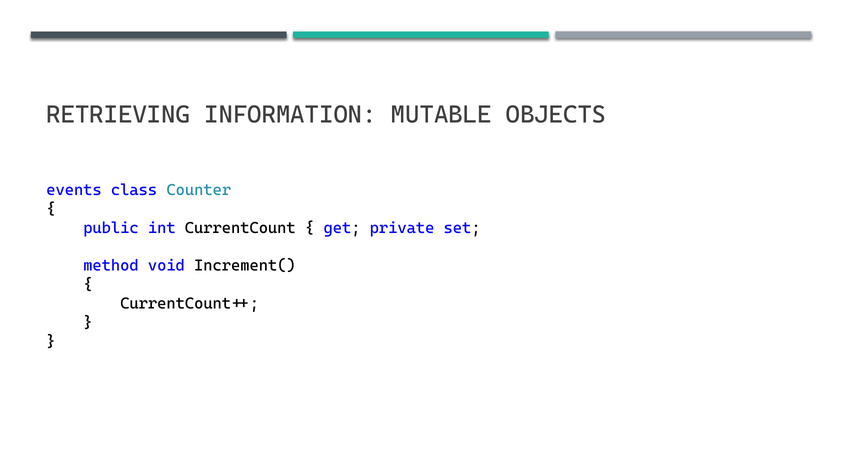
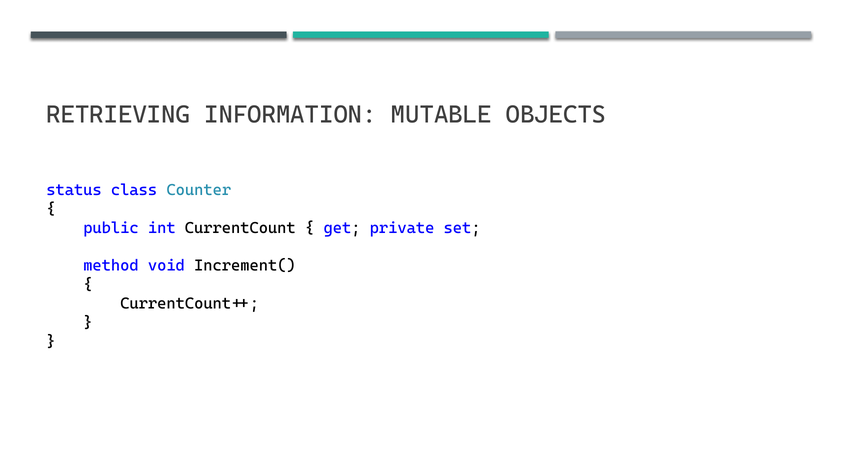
events: events -> status
